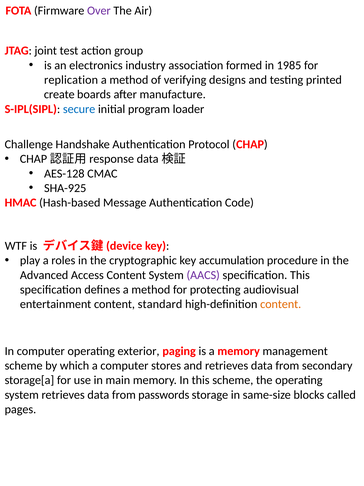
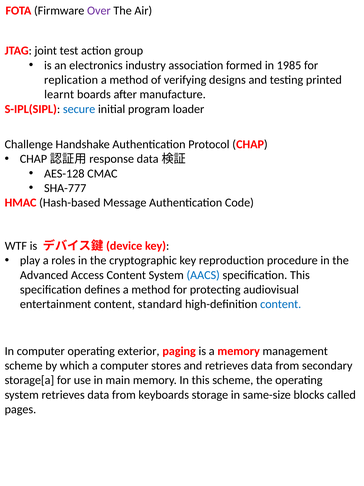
create: create -> learnt
SHA-925: SHA-925 -> SHA-777
accumulation: accumulation -> reproduction
AACS colour: purple -> blue
content at (281, 304) colour: orange -> blue
passwords: passwords -> keyboards
